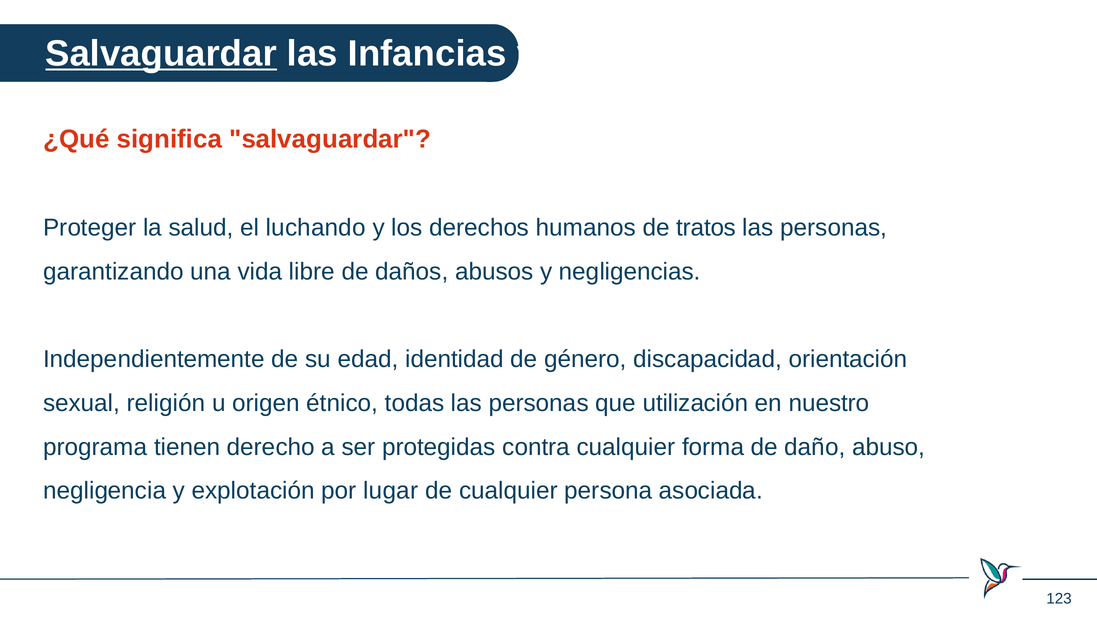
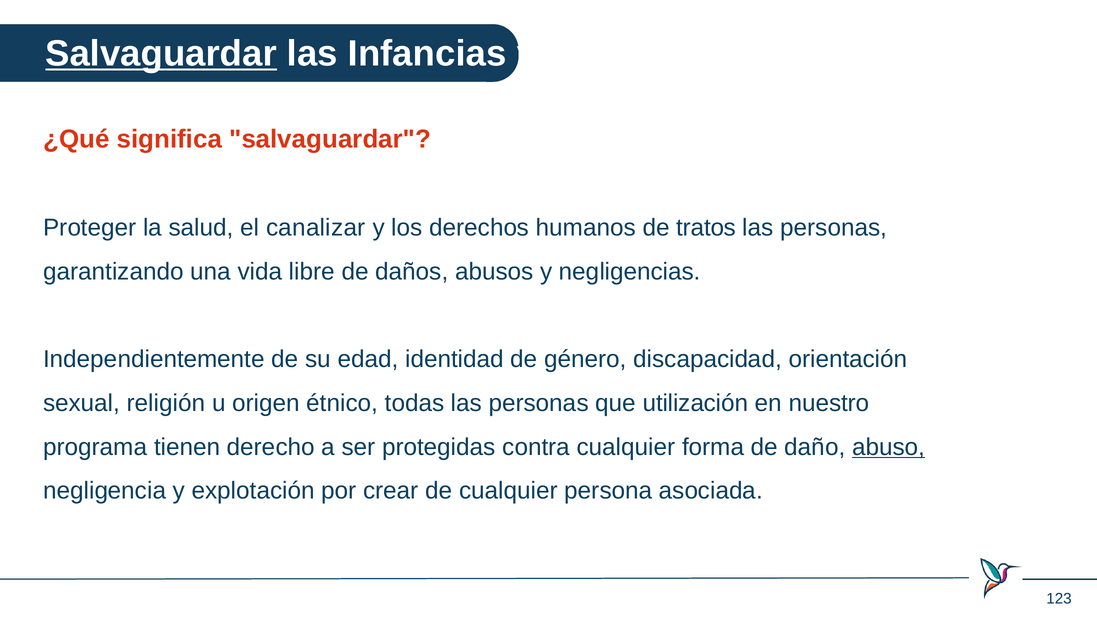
luchando: luchando -> canalizar
abuso underline: none -> present
lugar: lugar -> crear
